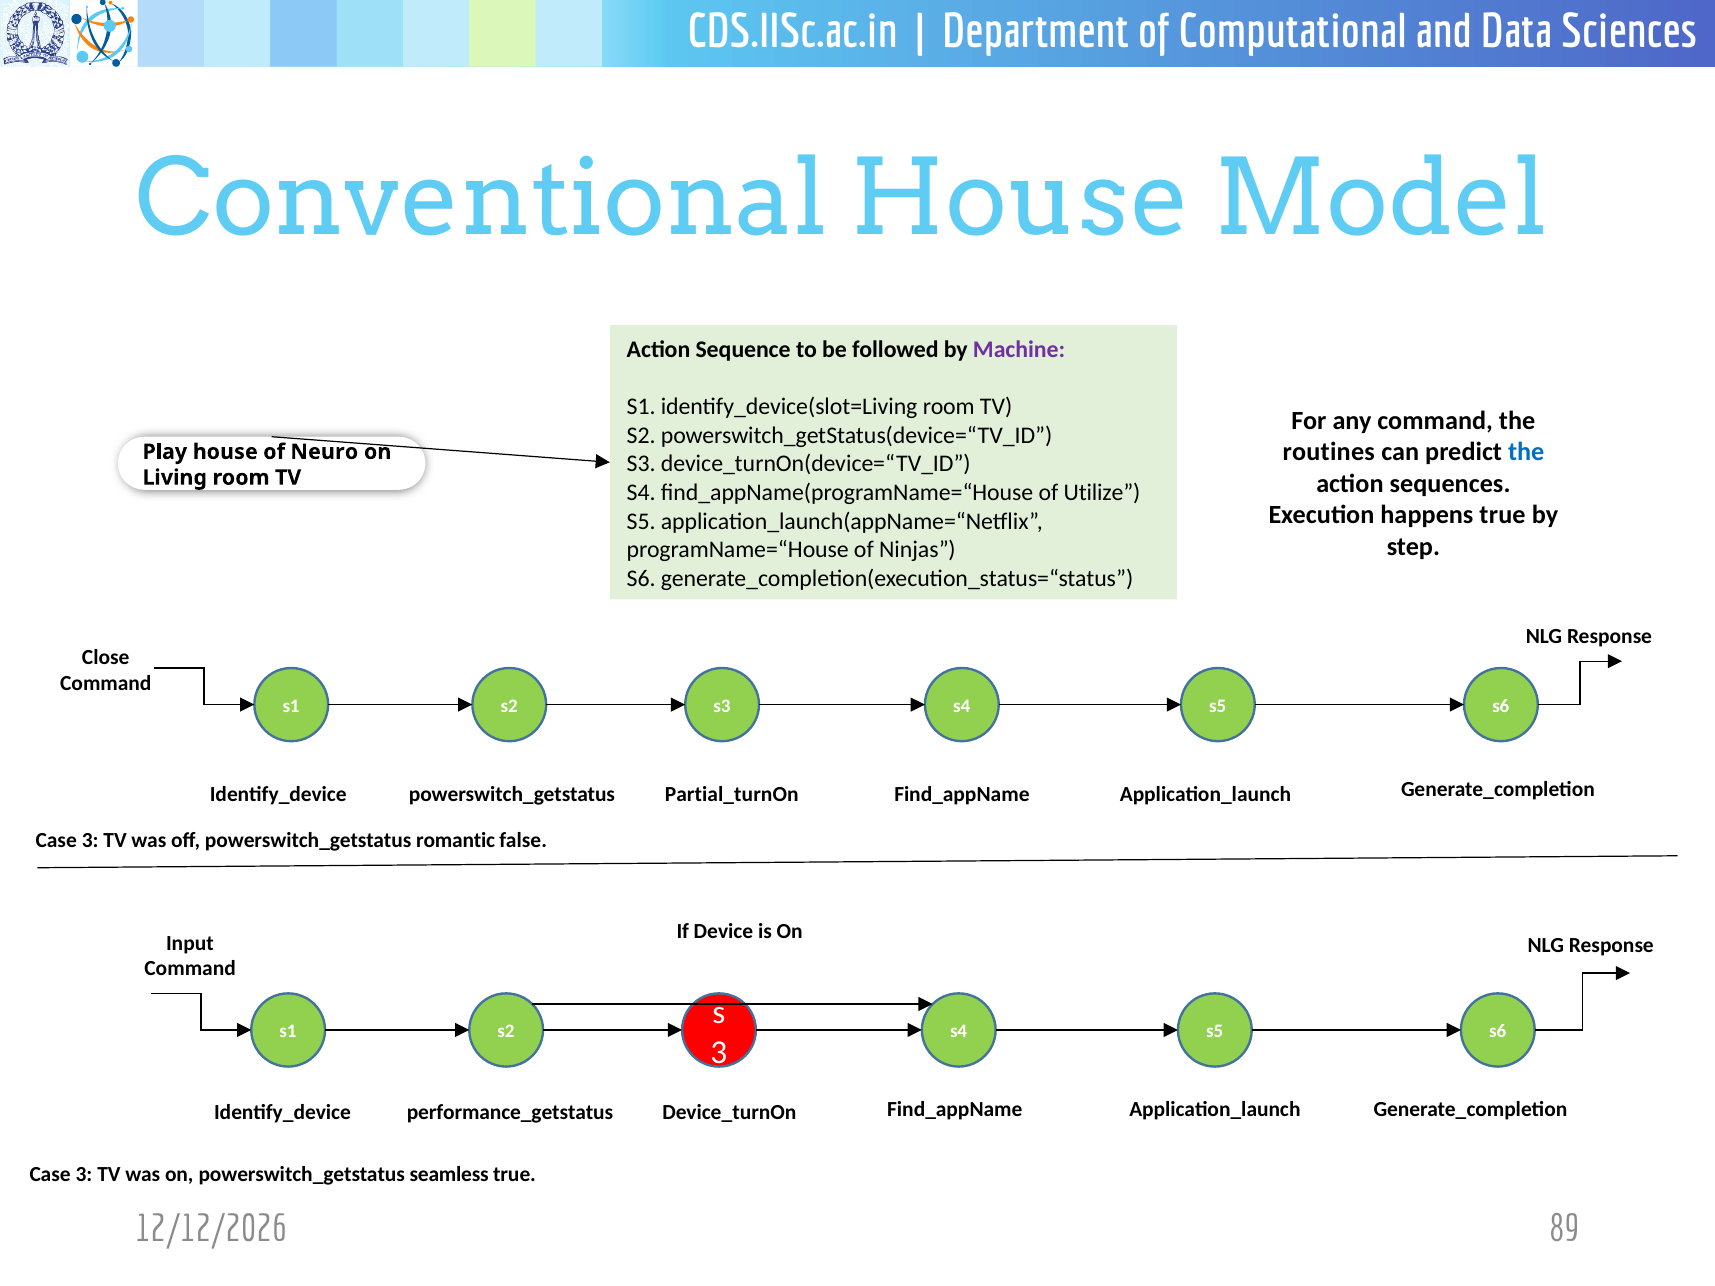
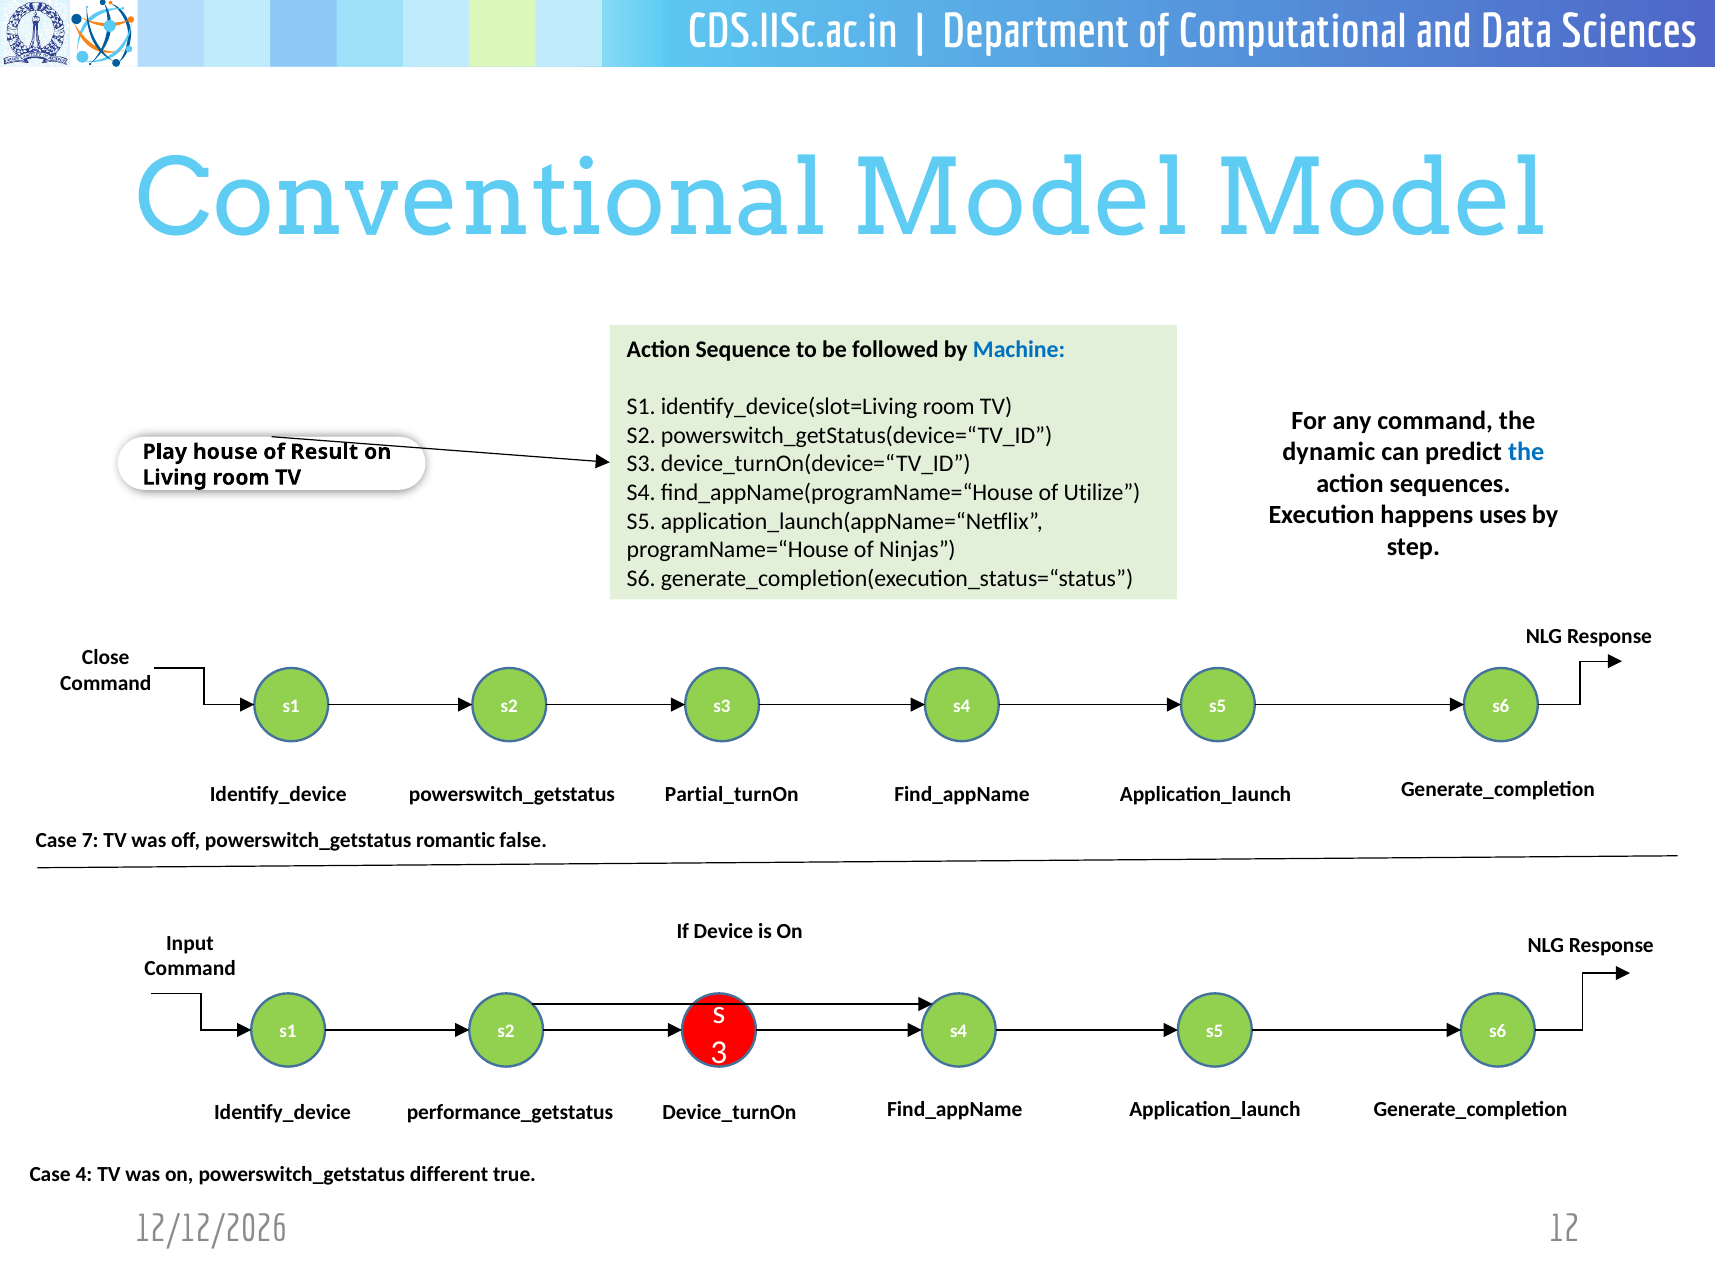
Conventional House: House -> Model
Machine colour: purple -> blue
routines: routines -> dynamic
Neuro: Neuro -> Result
happens true: true -> uses
3 at (90, 840): 3 -> 7
3 at (84, 1174): 3 -> 4
seamless: seamless -> different
89: 89 -> 12
